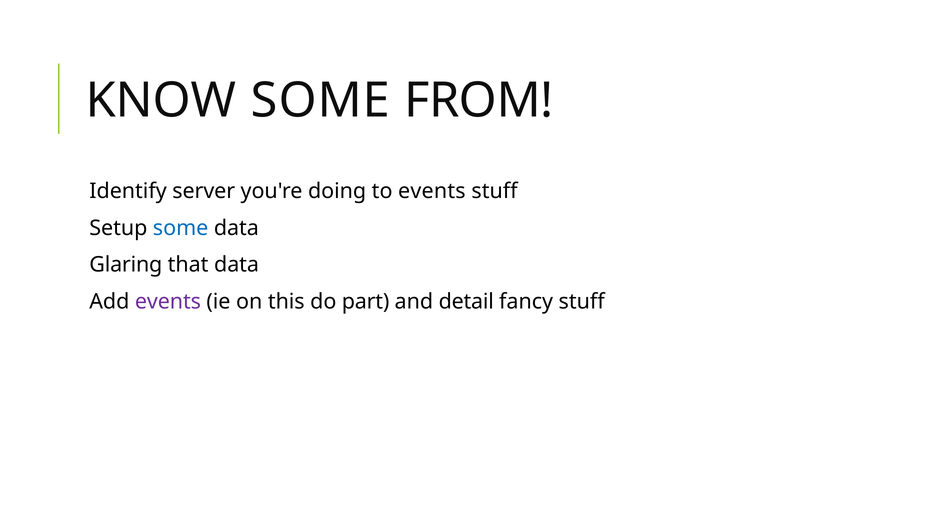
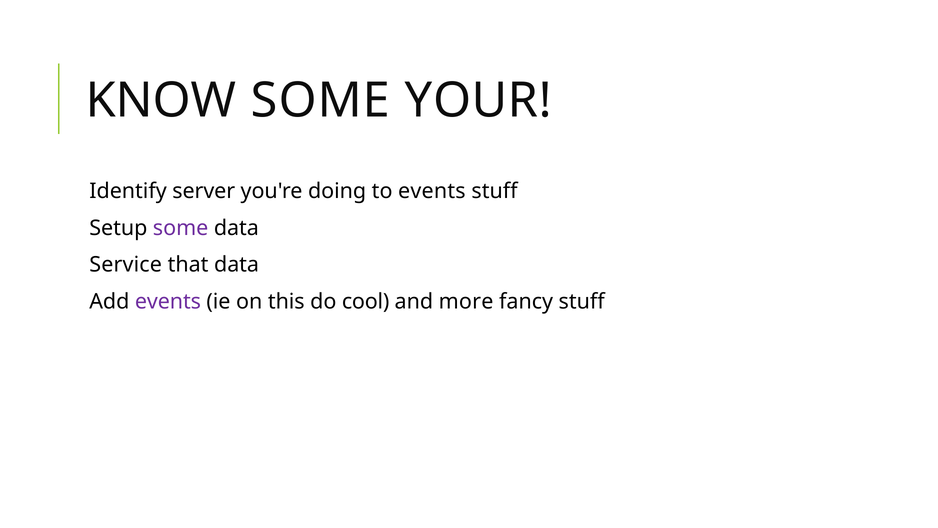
FROM: FROM -> YOUR
some at (181, 228) colour: blue -> purple
Glaring: Glaring -> Service
part: part -> cool
detail: detail -> more
